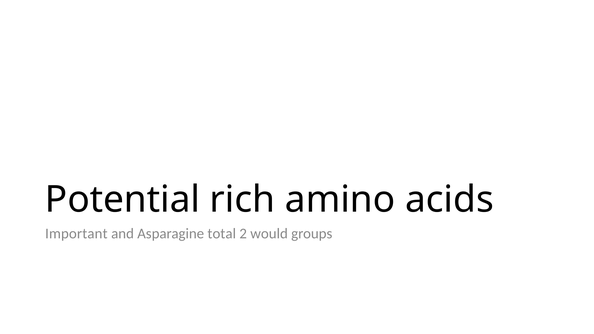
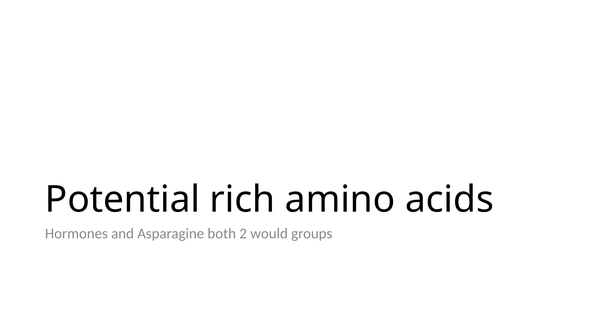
Important: Important -> Hormones
total: total -> both
